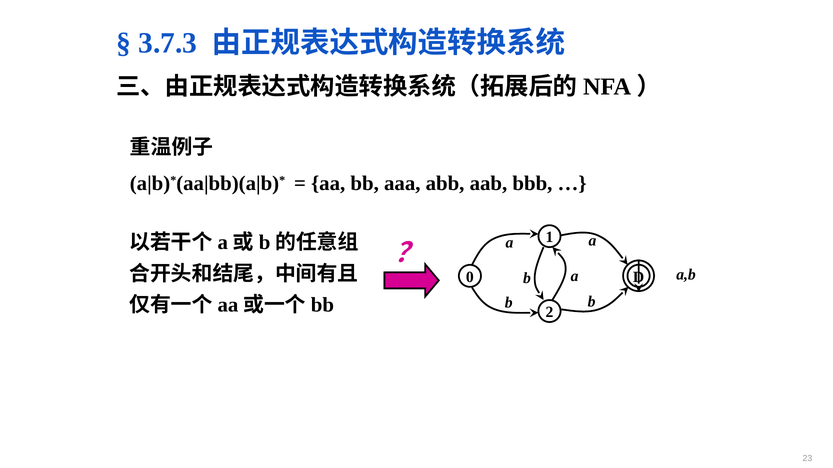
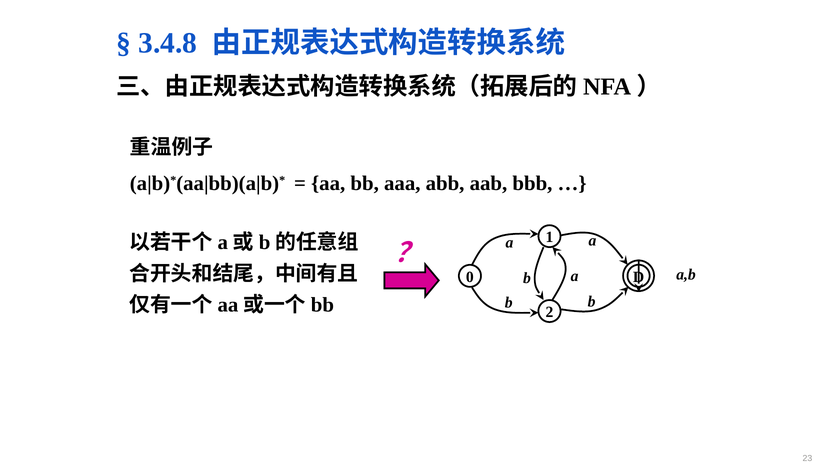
3.7.3: 3.7.3 -> 3.4.8
